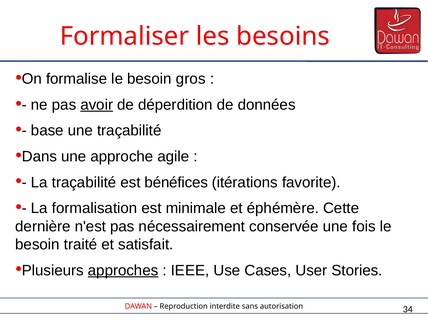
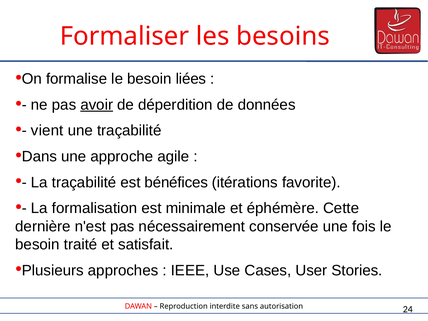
gros: gros -> liées
base: base -> vient
approches underline: present -> none
34: 34 -> 24
